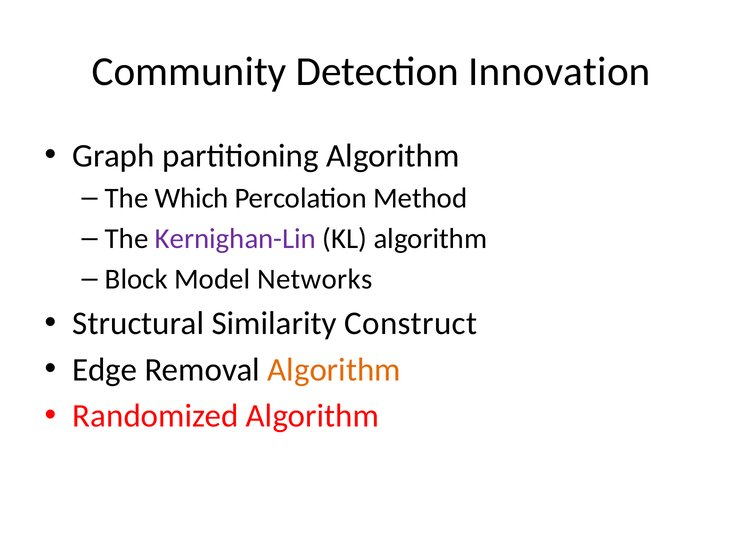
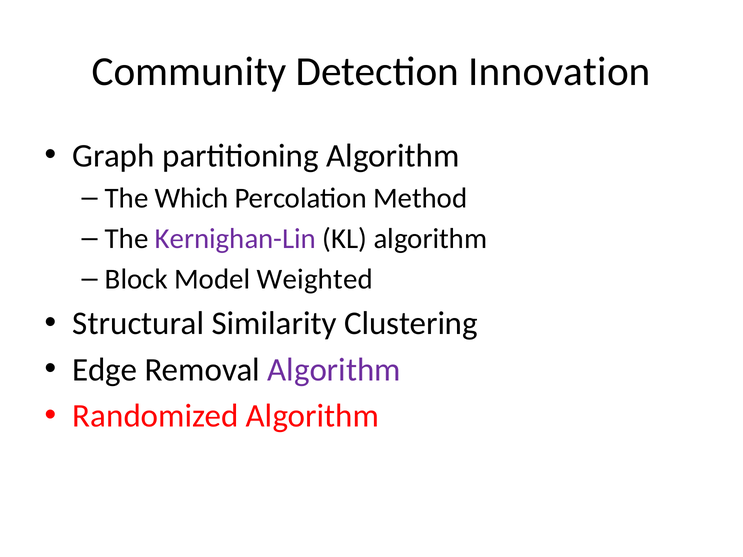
Networks: Networks -> Weighted
Construct: Construct -> Clustering
Algorithm at (334, 370) colour: orange -> purple
